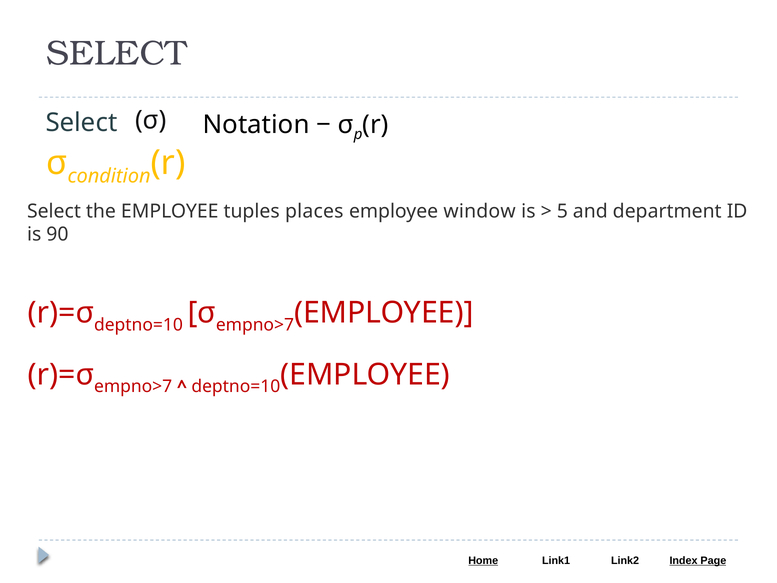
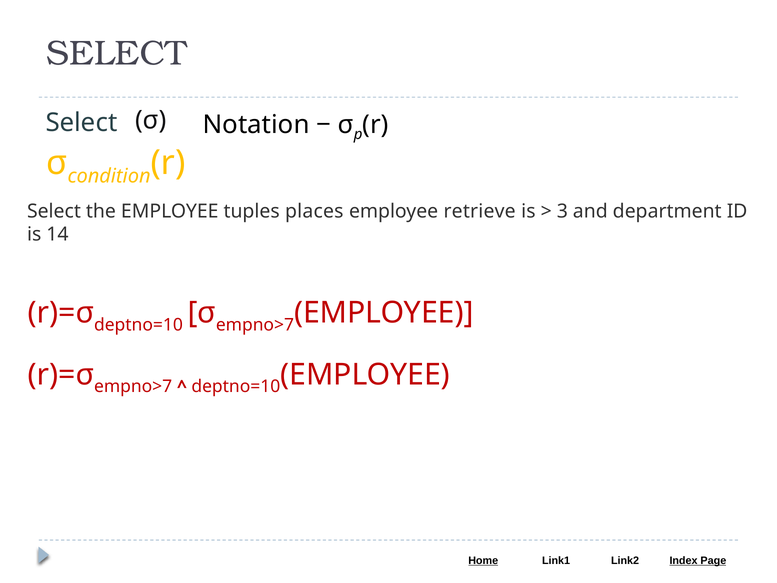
window: window -> retrieve
5: 5 -> 3
90: 90 -> 14
